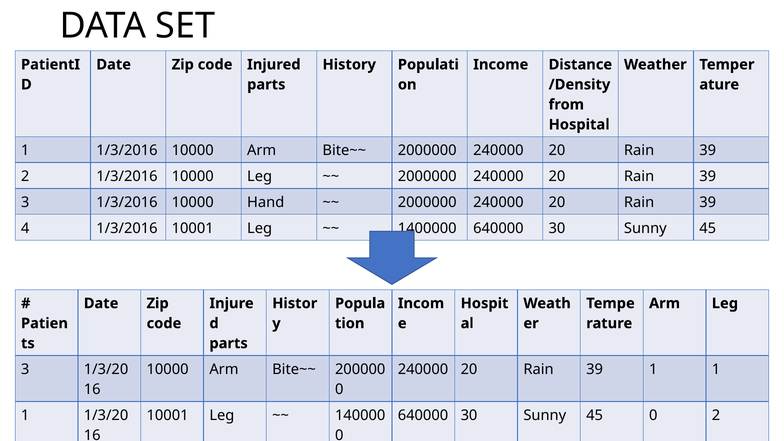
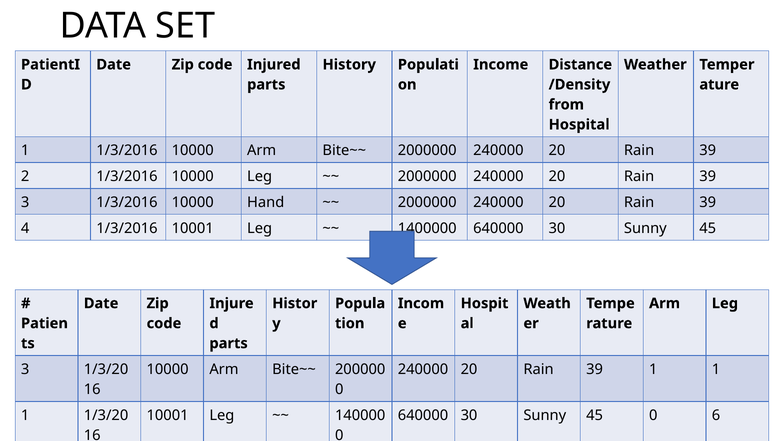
0 2: 2 -> 6
